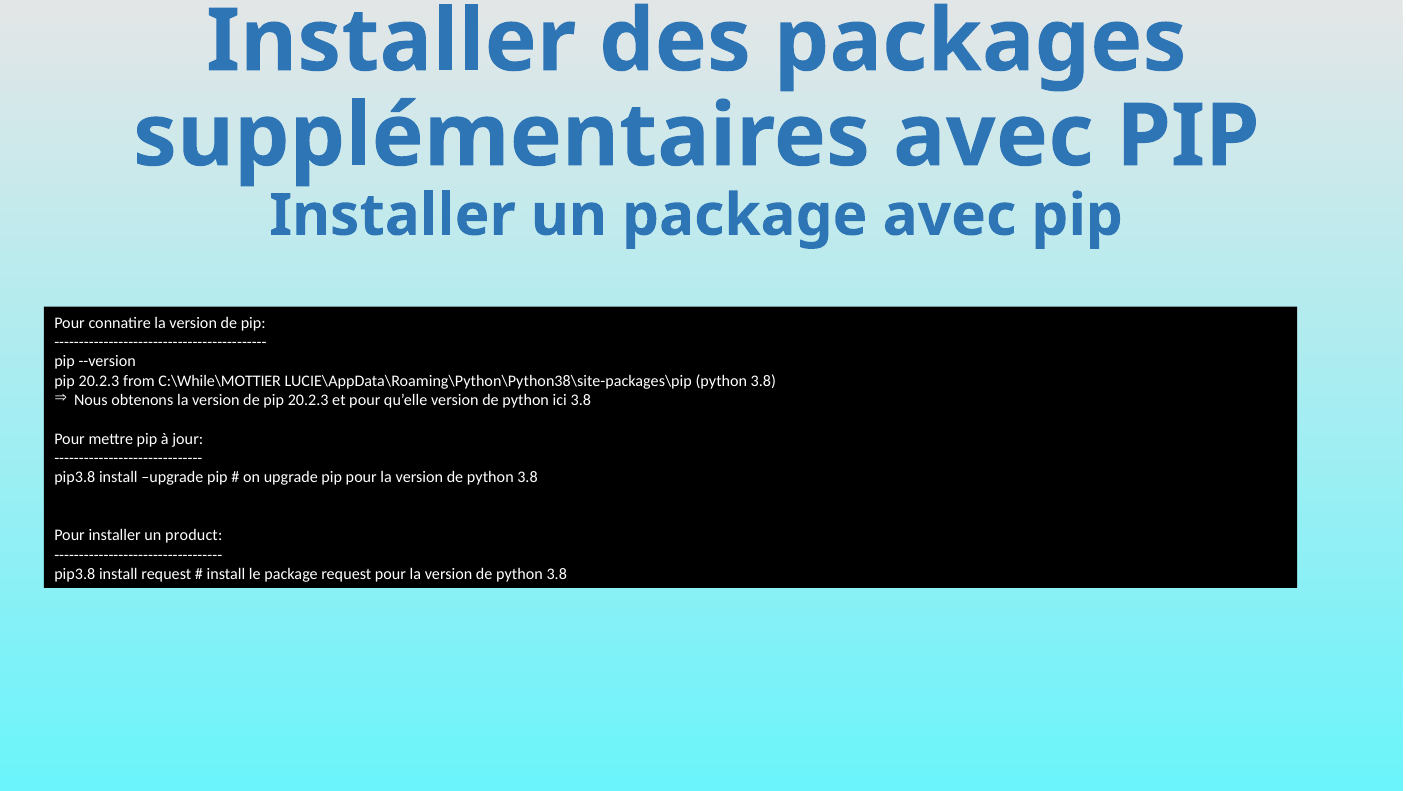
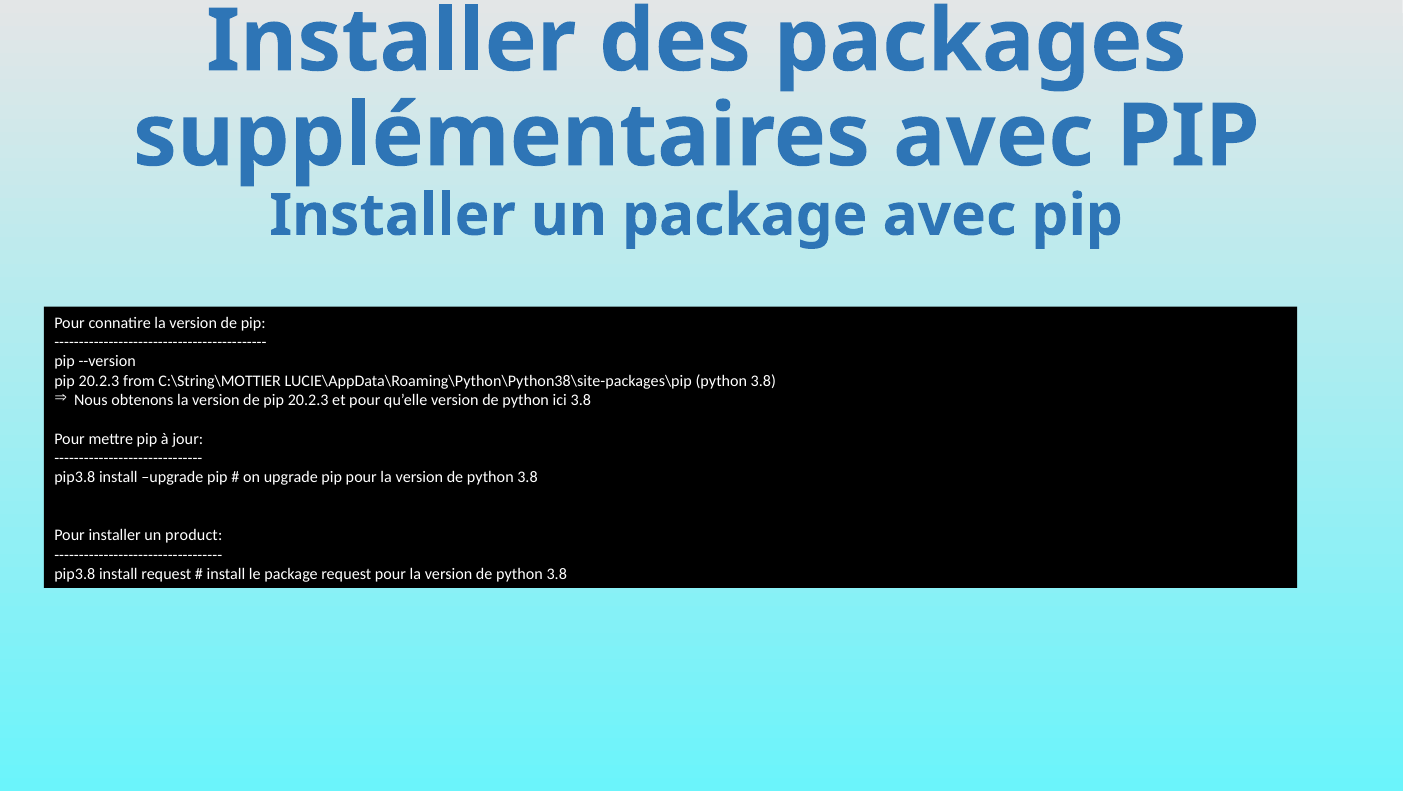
C:\While\MOTTIER: C:\While\MOTTIER -> C:\String\MOTTIER
